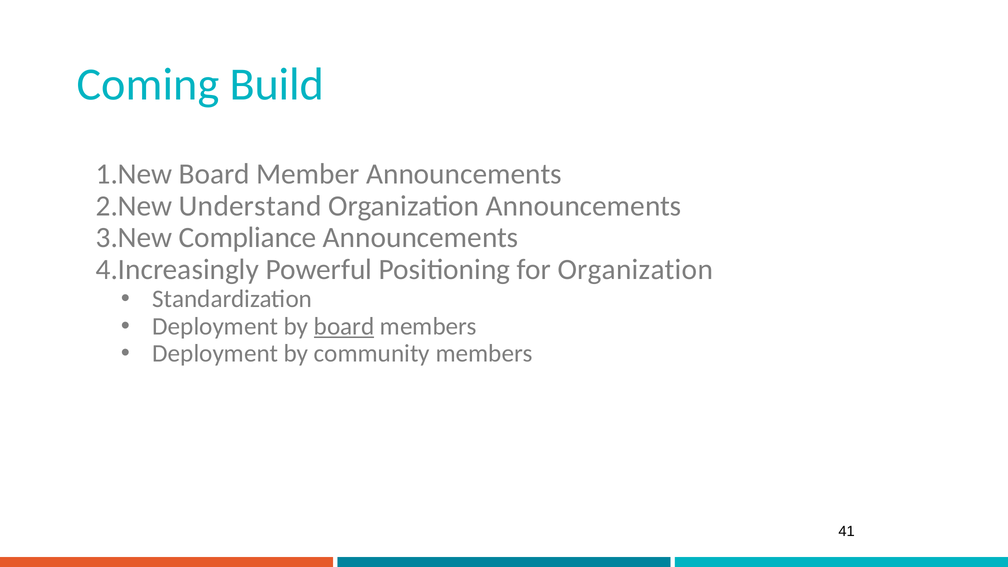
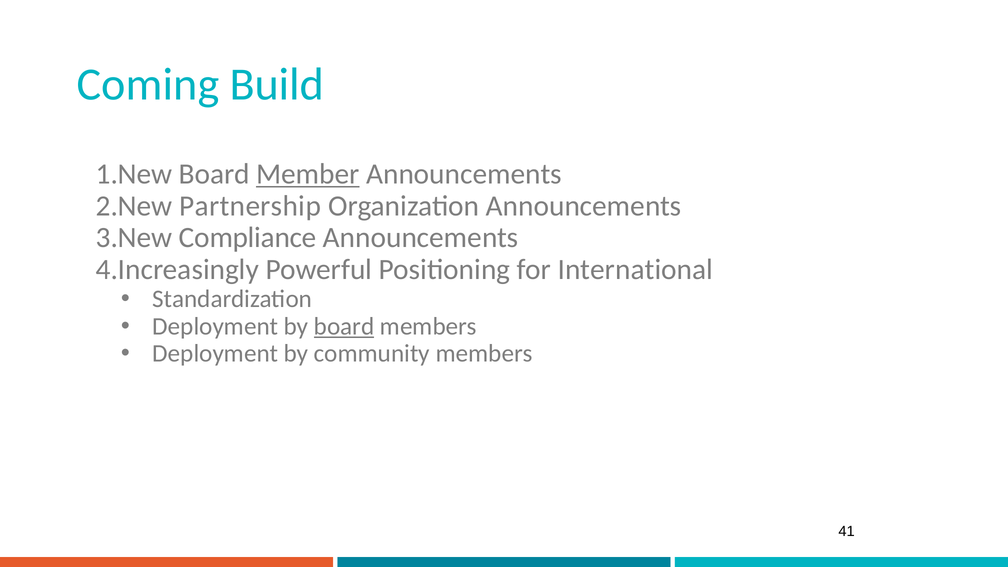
Member underline: none -> present
Understand: Understand -> Partnership
for Organization: Organization -> International
